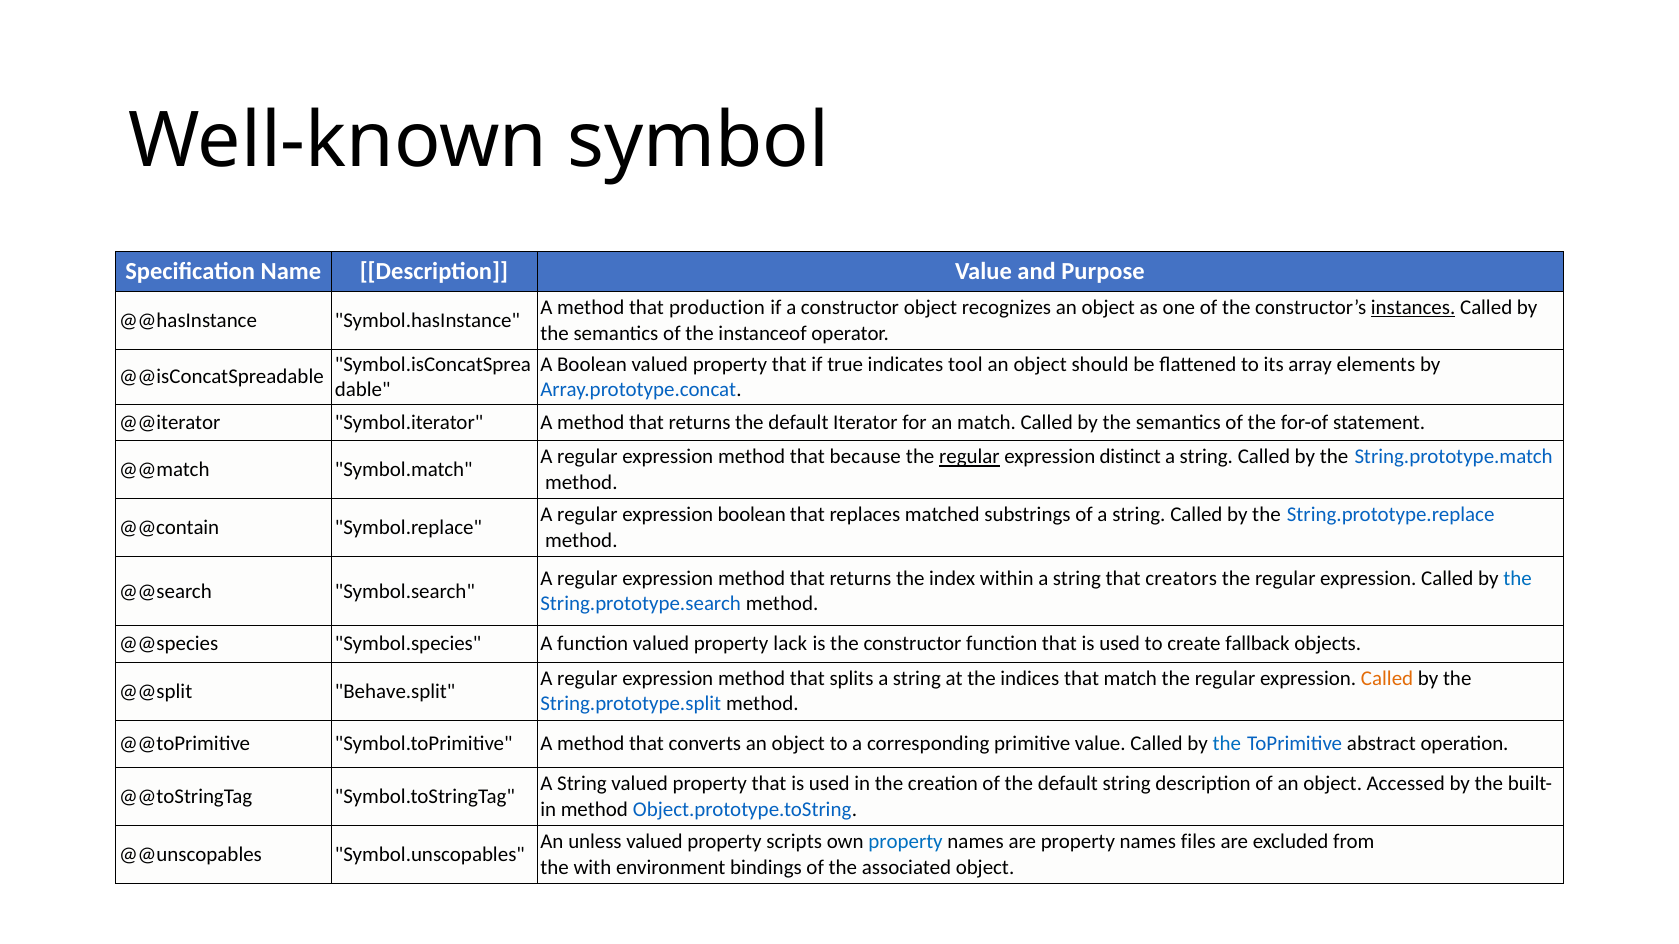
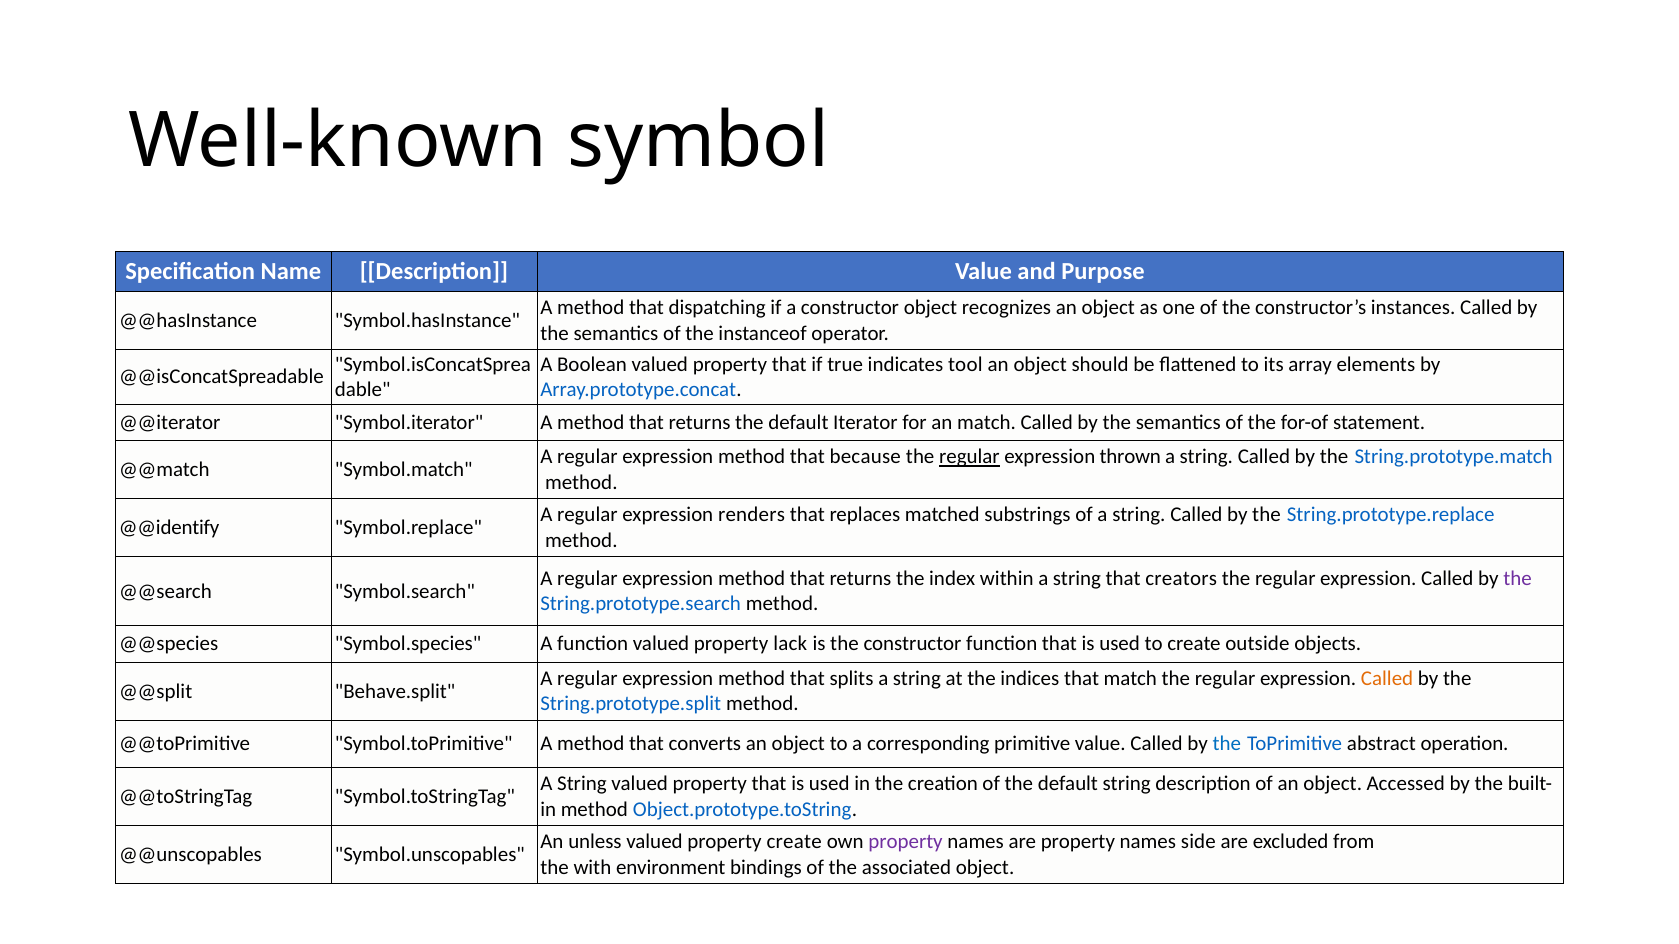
production: production -> dispatching
instances underline: present -> none
distinct: distinct -> thrown
expression boolean: boolean -> renders
@@contain: @@contain -> @@identify
the at (1518, 579) colour: blue -> purple
fallback: fallback -> outside
property scripts: scripts -> create
property at (906, 842) colour: blue -> purple
files: files -> side
